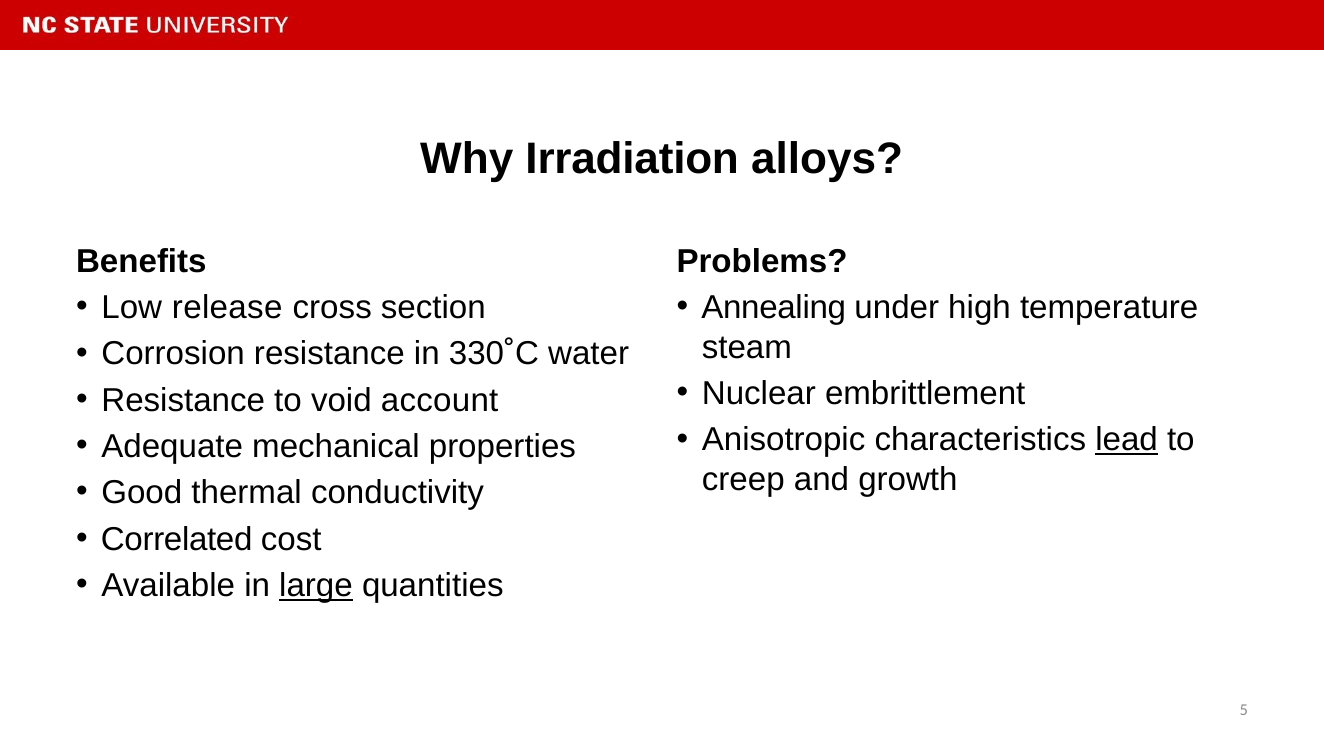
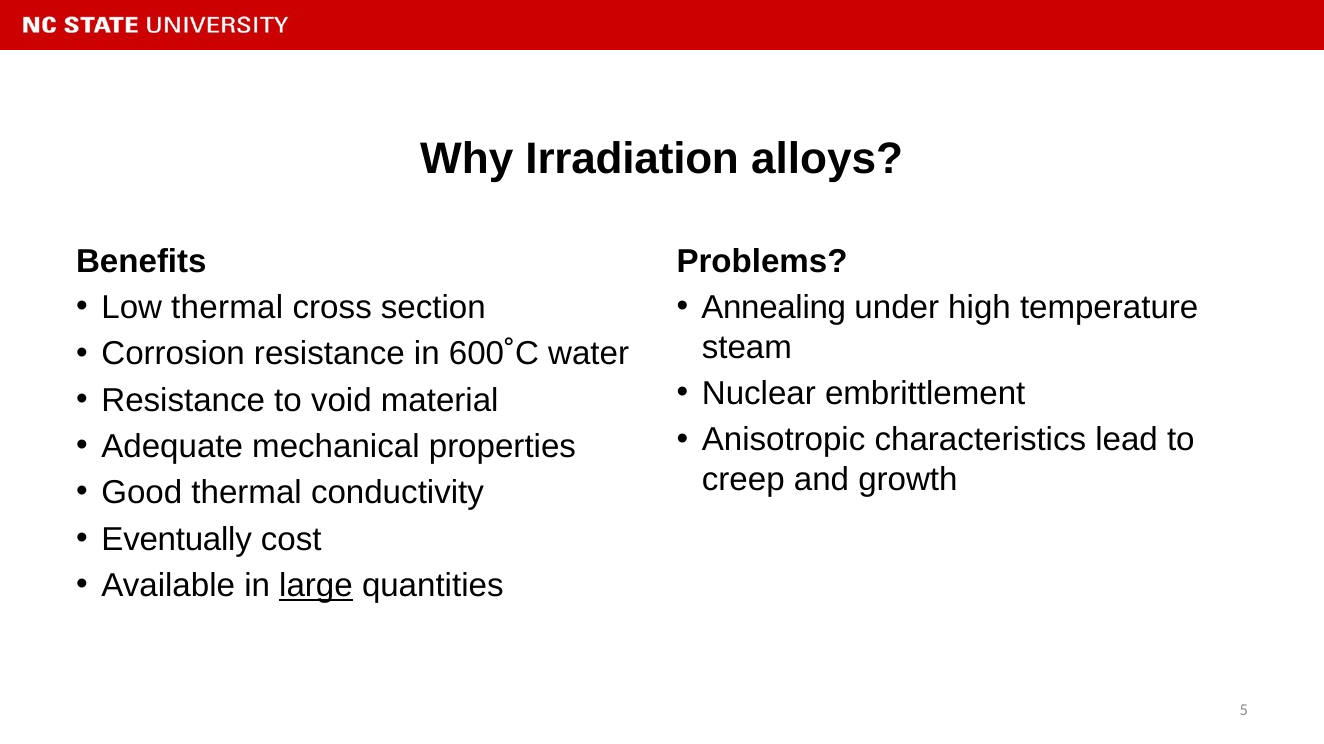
Low release: release -> thermal
330˚C: 330˚C -> 600˚C
account: account -> material
lead underline: present -> none
Correlated: Correlated -> Eventually
